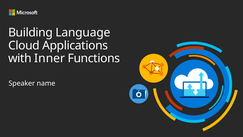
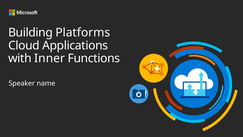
Language: Language -> Platforms
